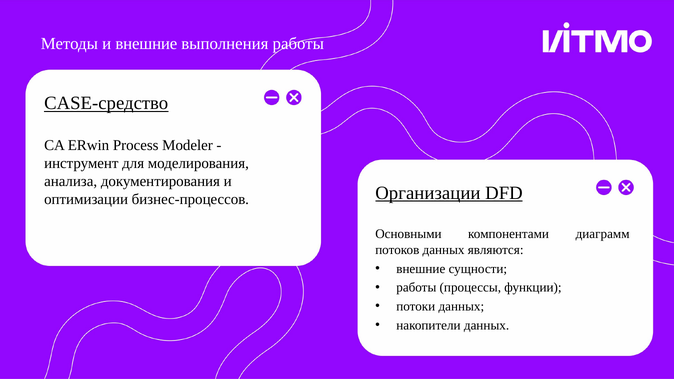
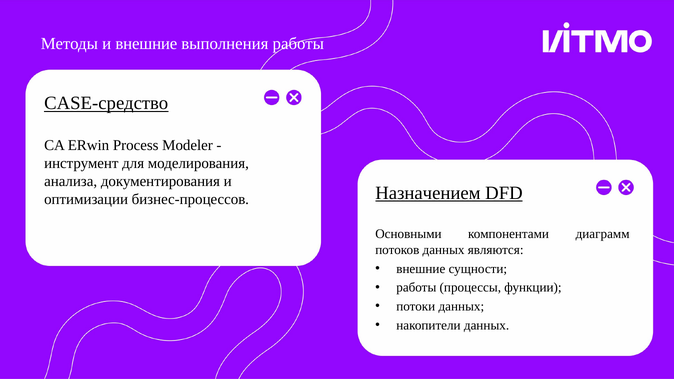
Организации: Организации -> Назначением
